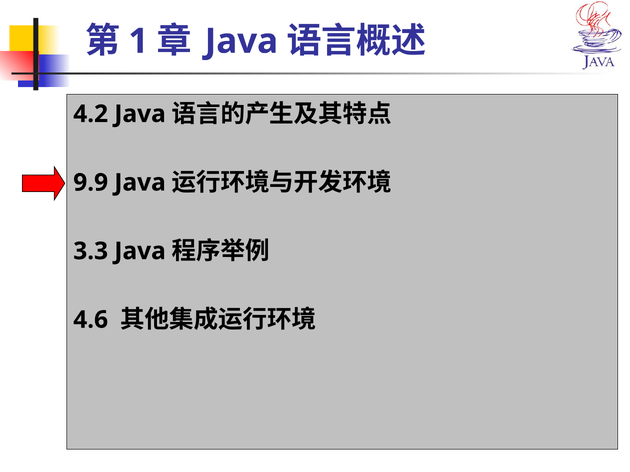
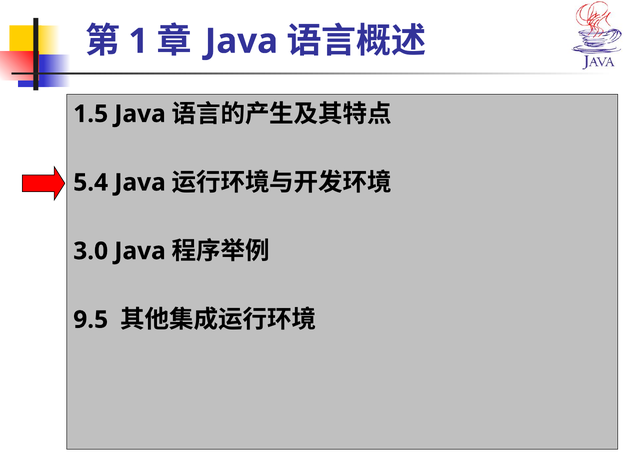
4.2: 4.2 -> 1.5
9.9: 9.9 -> 5.4
3.3: 3.3 -> 3.0
4.6: 4.6 -> 9.5
